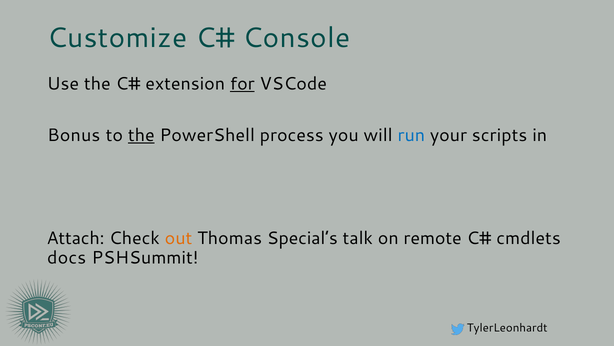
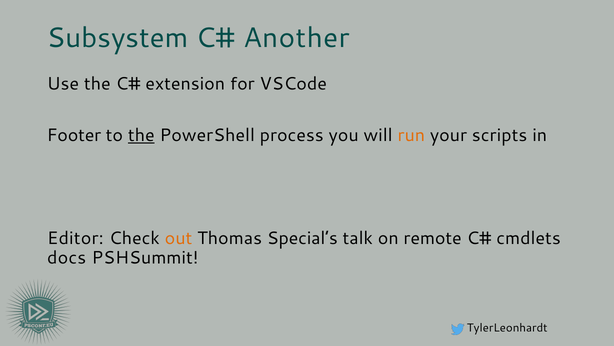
Customize: Customize -> Subsystem
Console: Console -> Another
for underline: present -> none
Bonus: Bonus -> Footer
run colour: blue -> orange
Attach: Attach -> Editor
